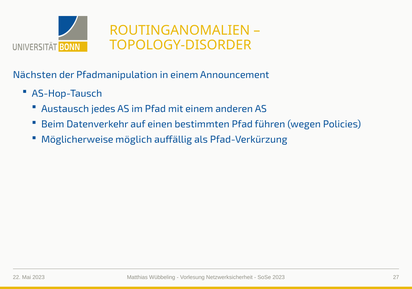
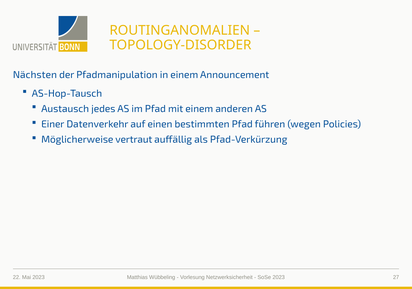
Beim: Beim -> Einer
möglich: möglich -> vertraut
